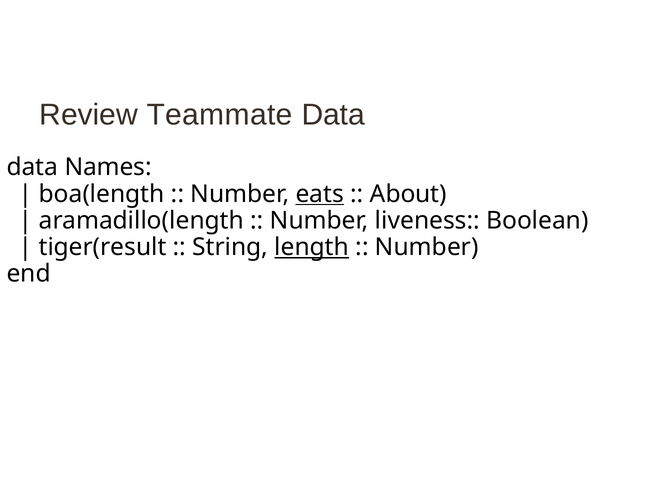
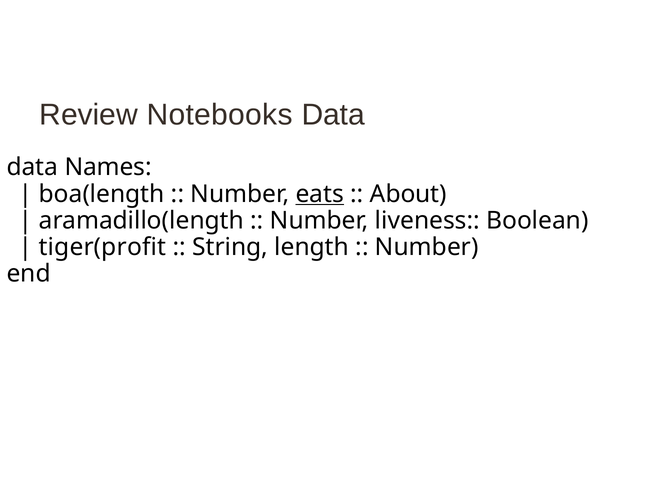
Teammate: Teammate -> Notebooks
tiger(result: tiger(result -> tiger(profit
length underline: present -> none
